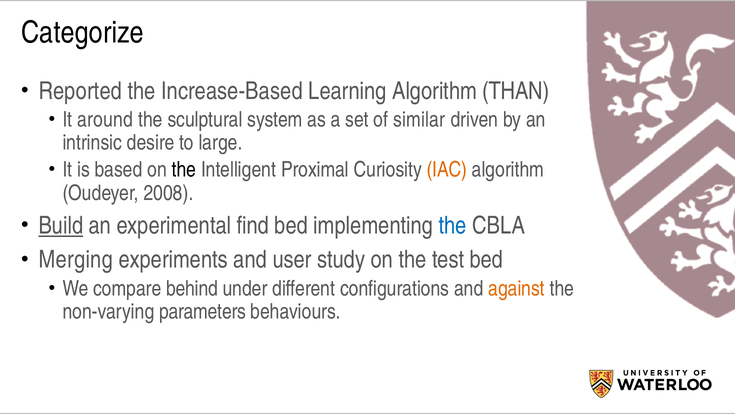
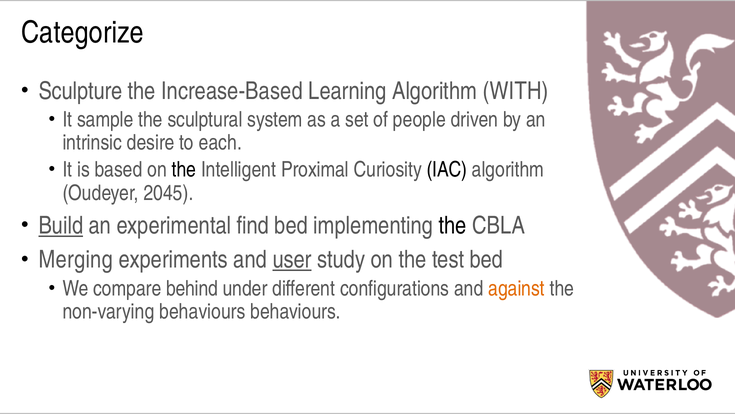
Reported: Reported -> Sculpture
THAN: THAN -> WITH
around: around -> sample
similar: similar -> people
large: large -> each
IAC colour: orange -> black
2008: 2008 -> 2045
the at (453, 225) colour: blue -> black
user underline: none -> present
non-varying parameters: parameters -> behaviours
